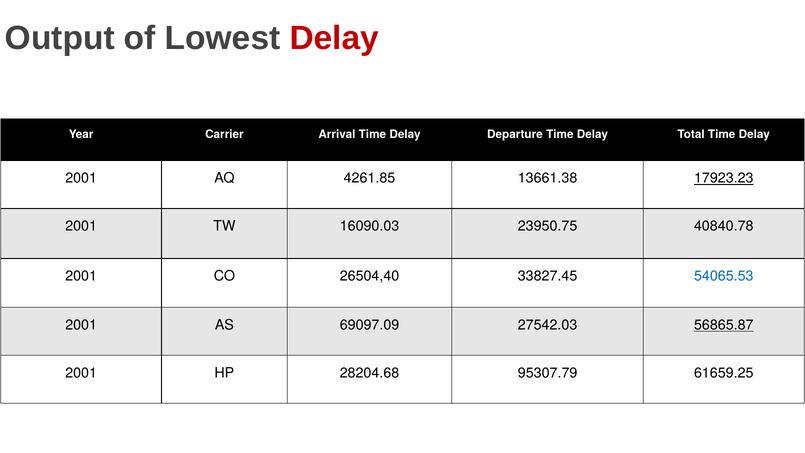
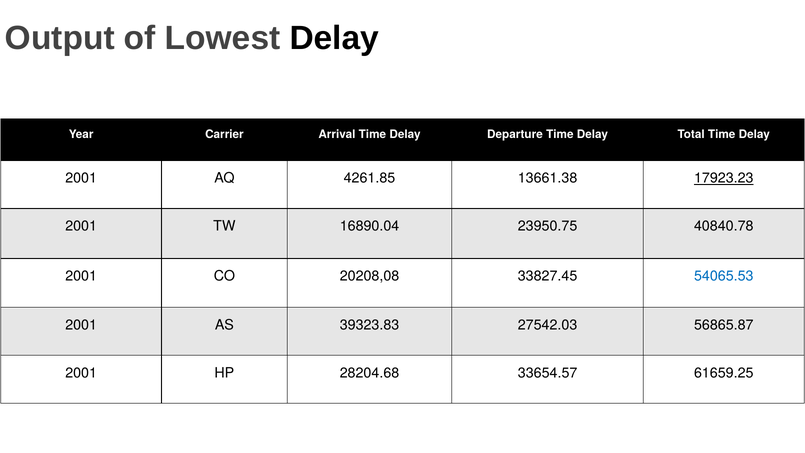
Delay at (334, 38) colour: red -> black
16090.03: 16090.03 -> 16890.04
26504,40: 26504,40 -> 20208,08
69097.09: 69097.09 -> 39323.83
56865.87 underline: present -> none
95307.79: 95307.79 -> 33654.57
